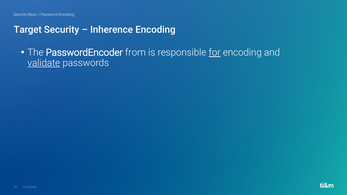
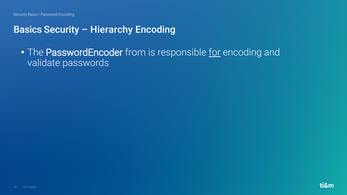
Target: Target -> Basics
Inherence: Inherence -> Hierarchy
validate underline: present -> none
